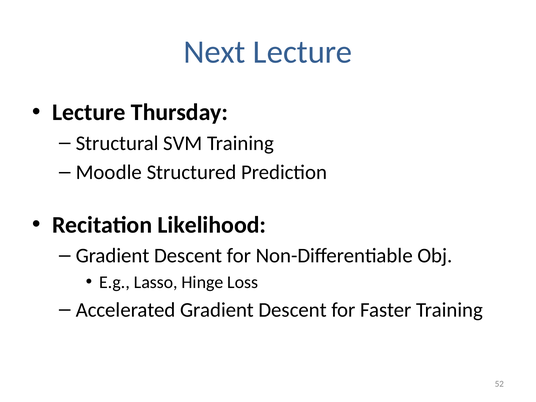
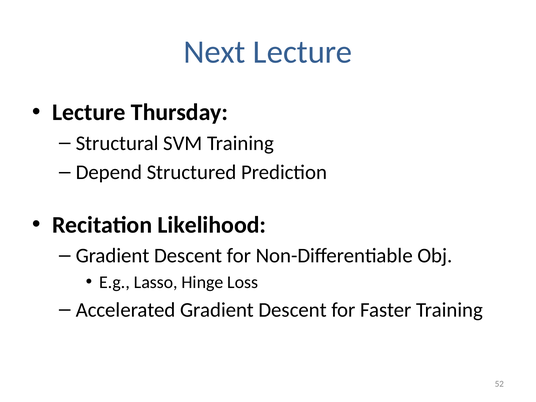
Moodle: Moodle -> Depend
